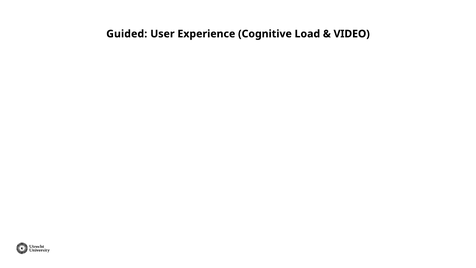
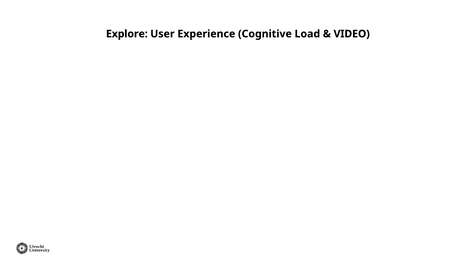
Guided: Guided -> Explore
